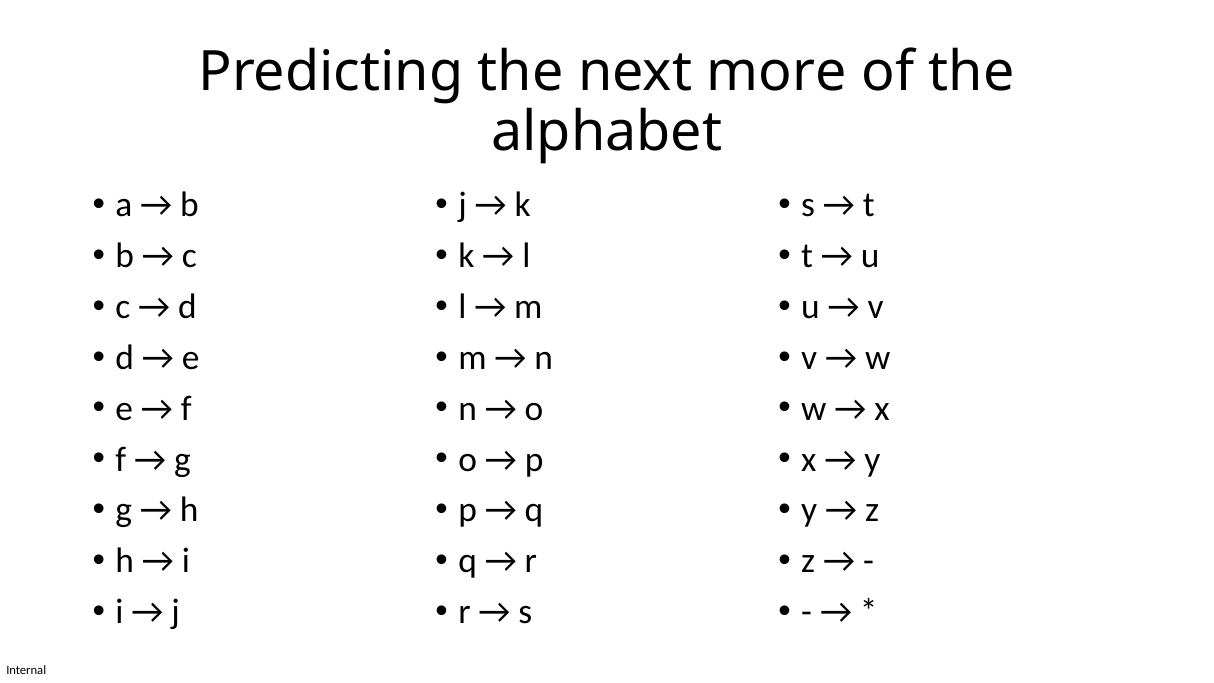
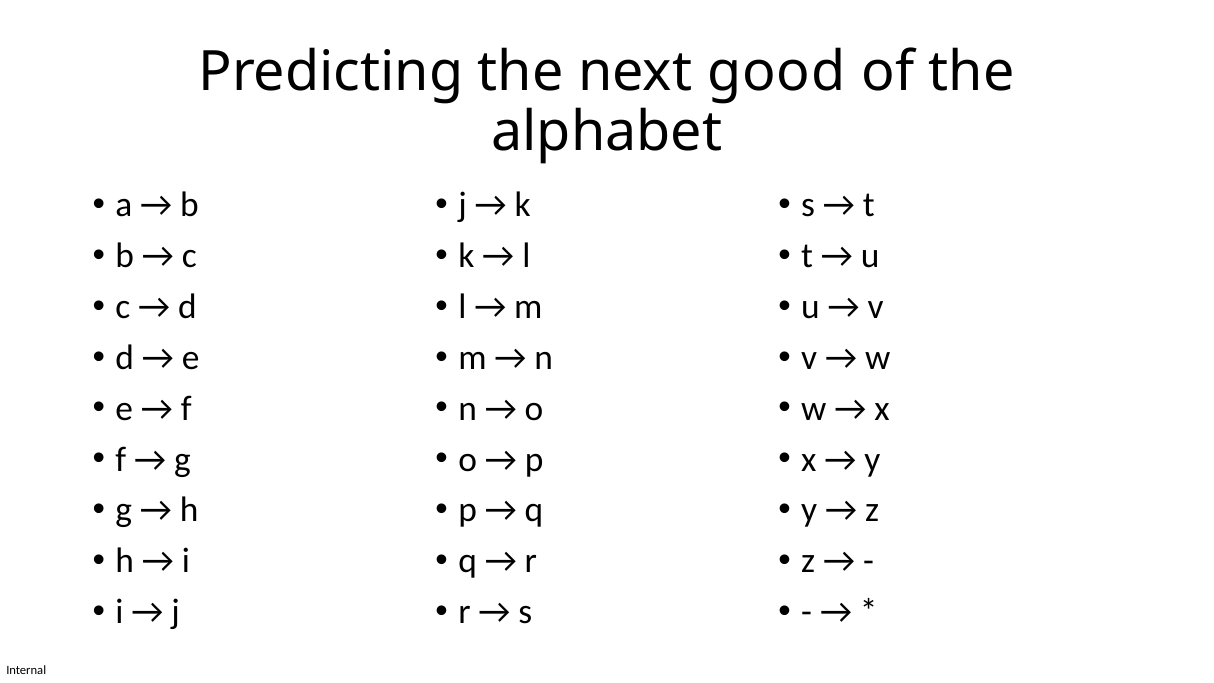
more: more -> good
